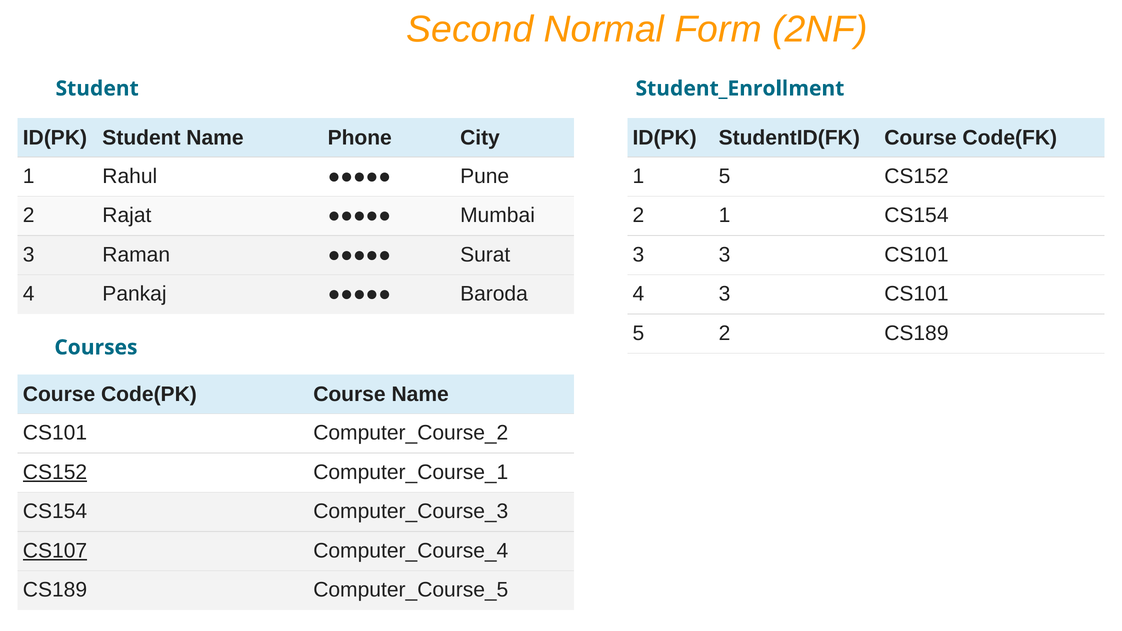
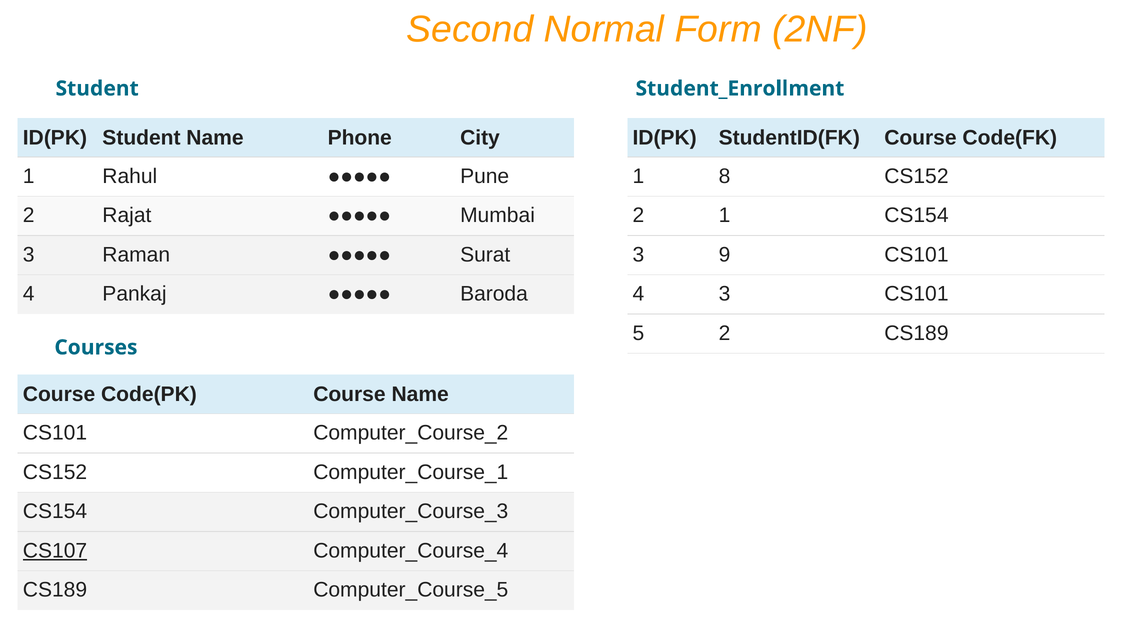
1 5: 5 -> 8
3 3: 3 -> 9
CS152 at (55, 472) underline: present -> none
